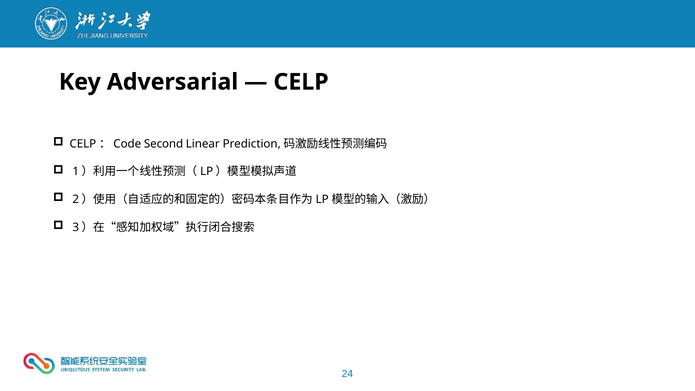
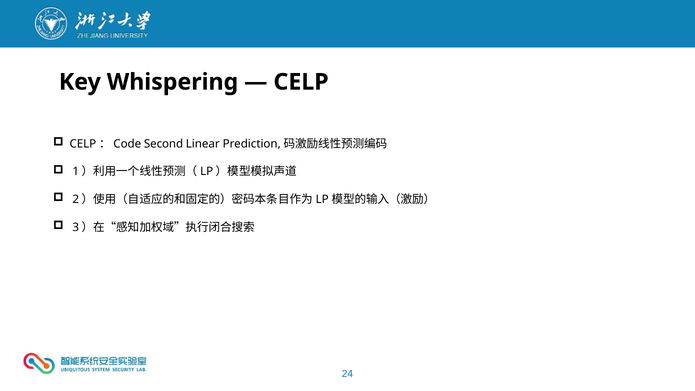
Adversarial: Adversarial -> Whispering
